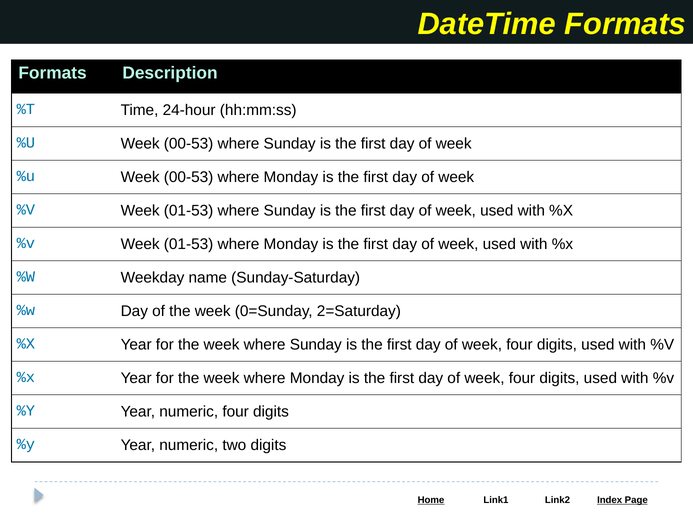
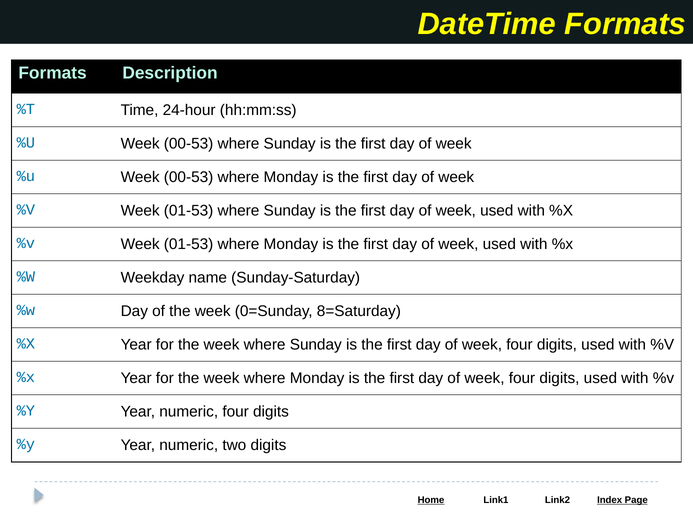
2=Saturday: 2=Saturday -> 8=Saturday
